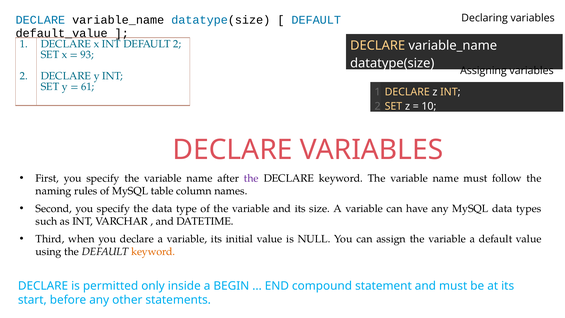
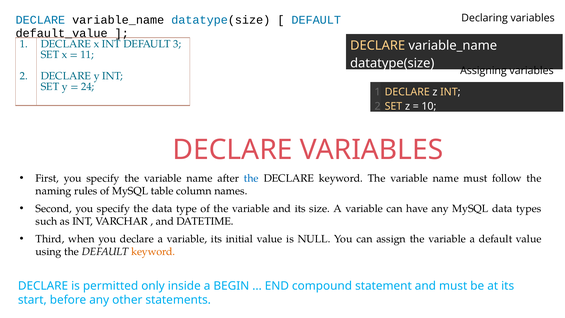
DEFAULT 2: 2 -> 3
93: 93 -> 11
61: 61 -> 24
the at (251, 178) colour: purple -> blue
